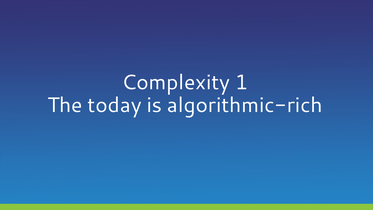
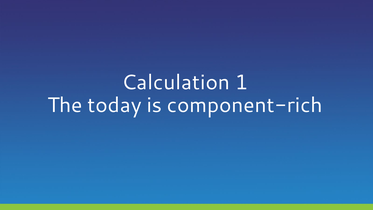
Complexity: Complexity -> Calculation
algorithmic-rich: algorithmic-rich -> component-rich
